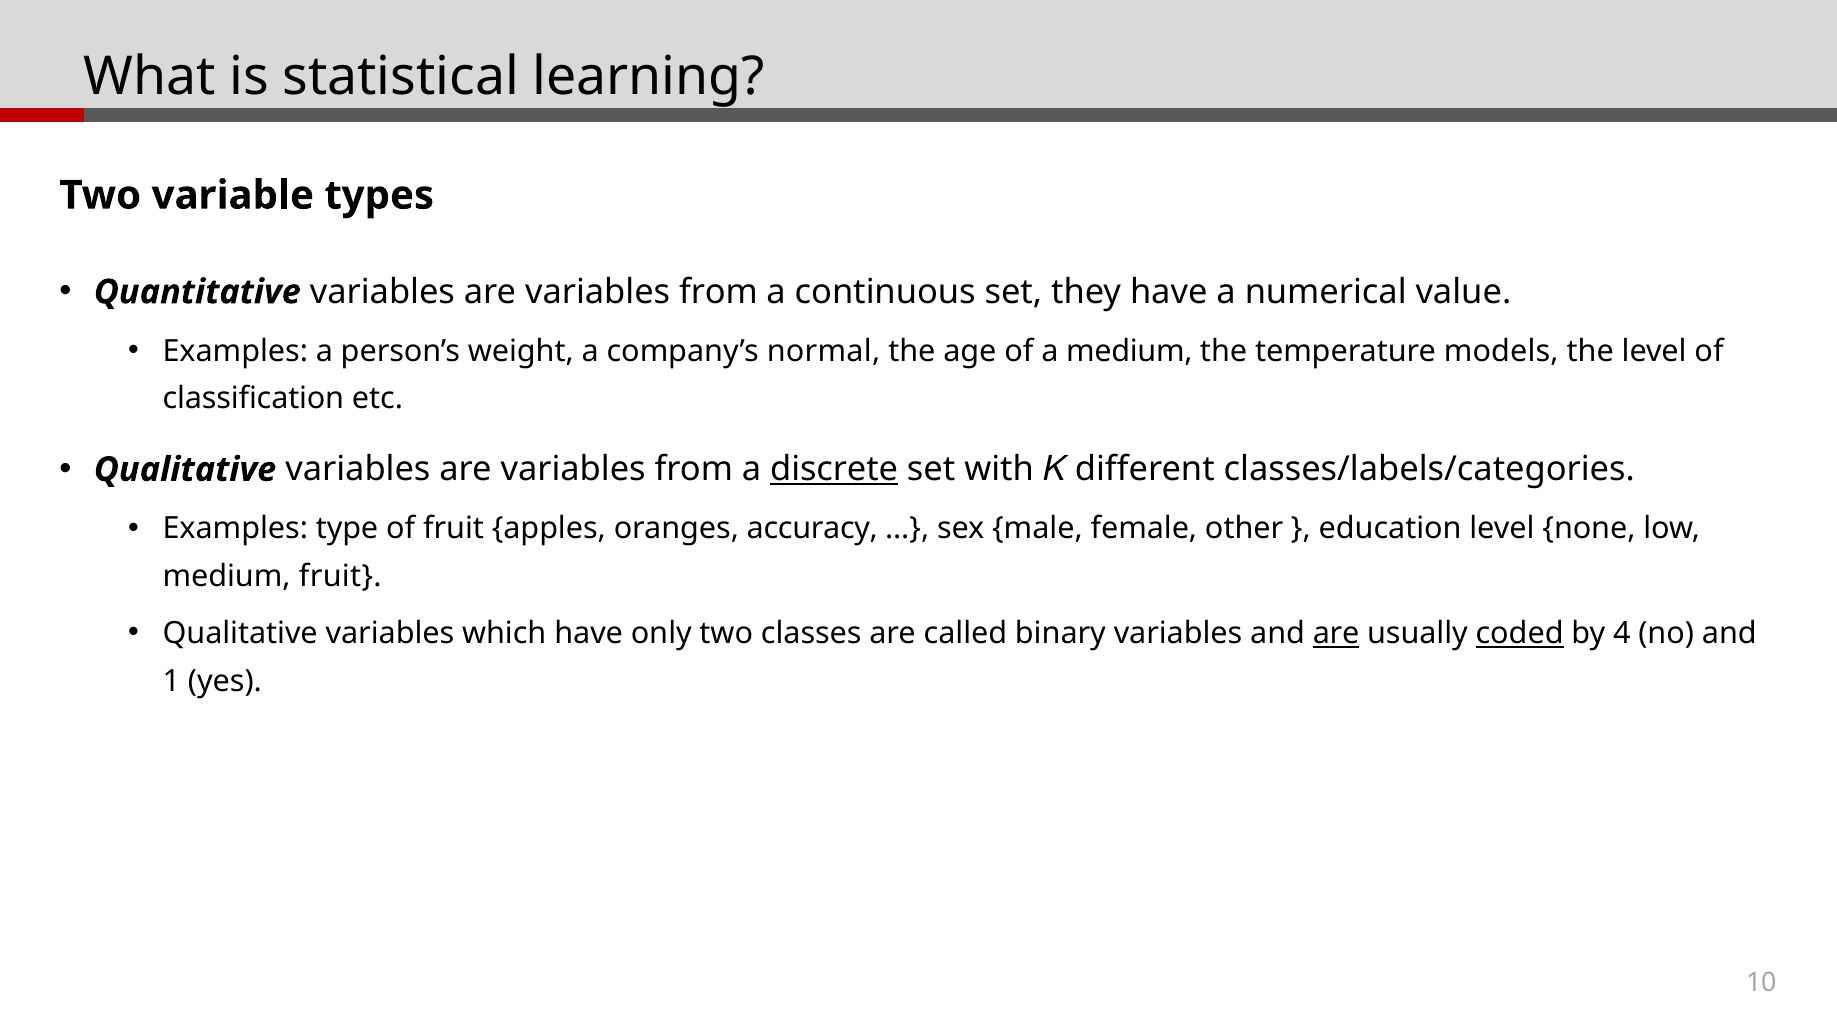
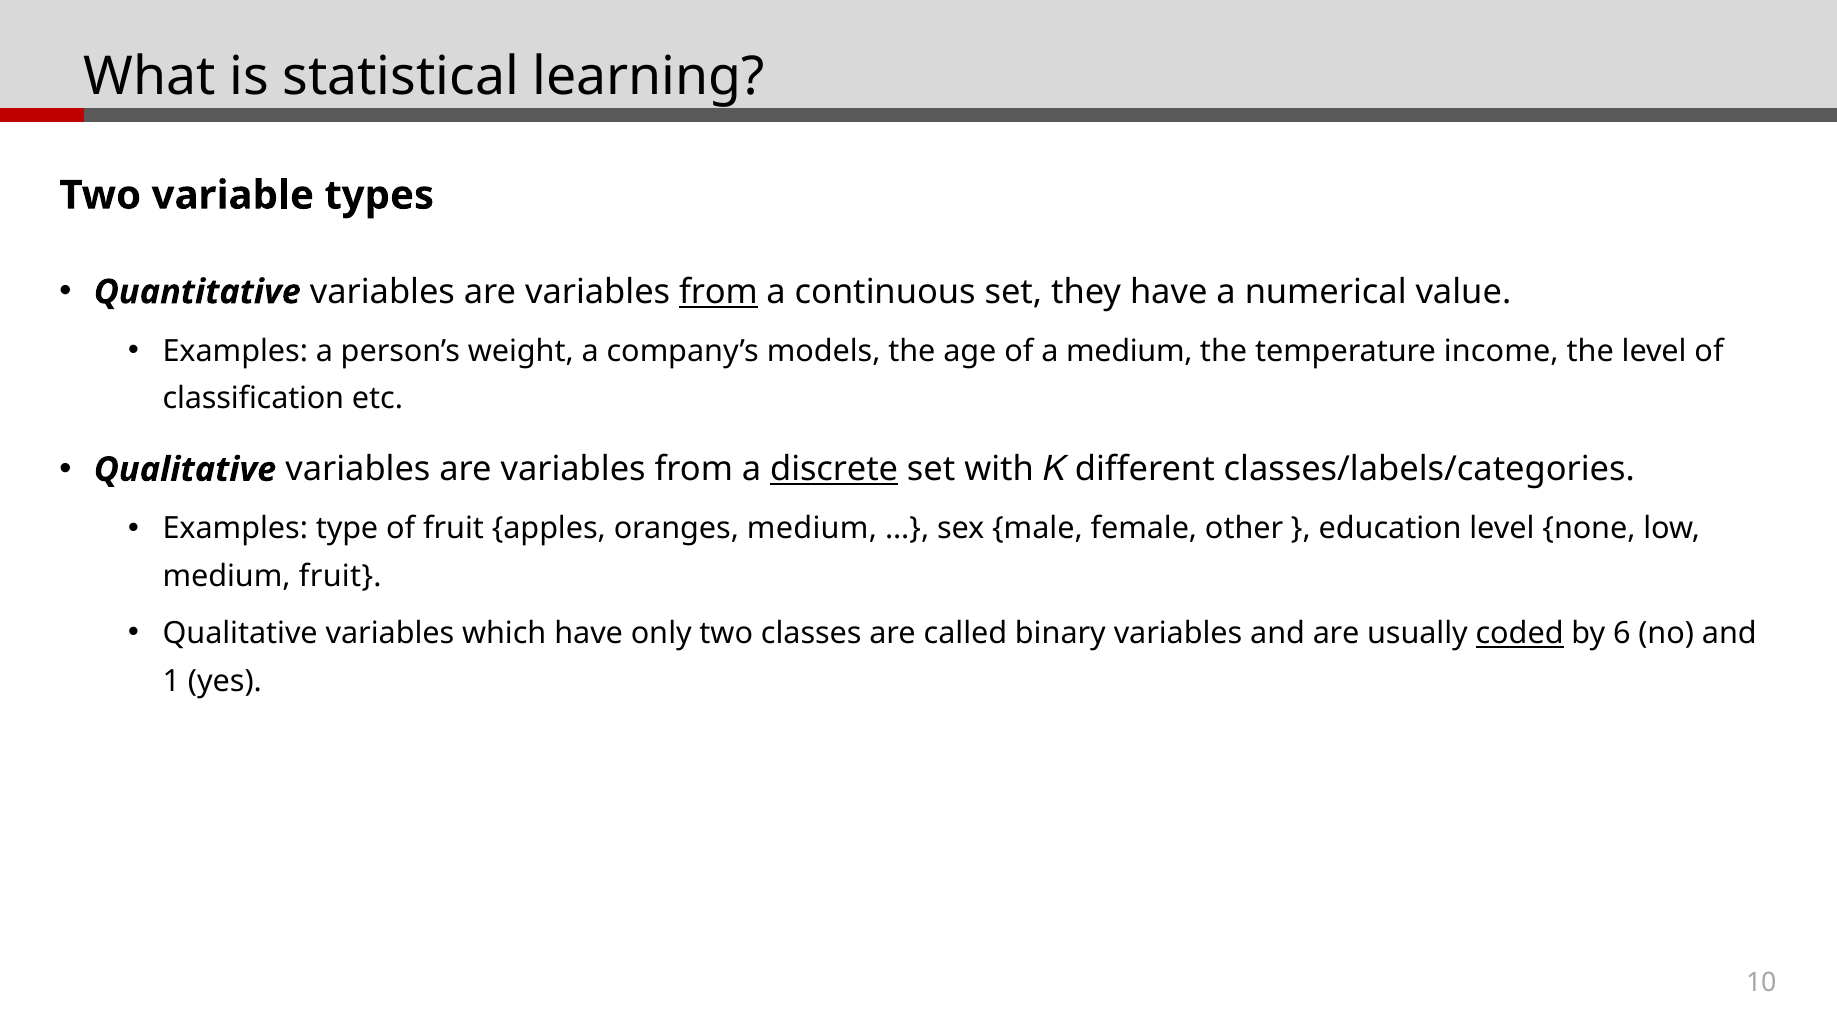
from at (718, 292) underline: none -> present
normal: normal -> models
models: models -> income
oranges accuracy: accuracy -> medium
are at (1336, 634) underline: present -> none
4: 4 -> 6
